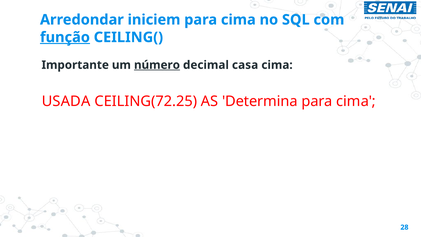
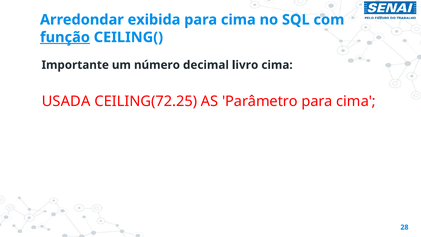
iniciem: iniciem -> exibida
número underline: present -> none
casa: casa -> livro
Determina: Determina -> Parâmetro
